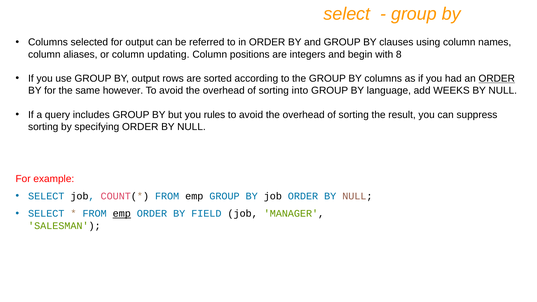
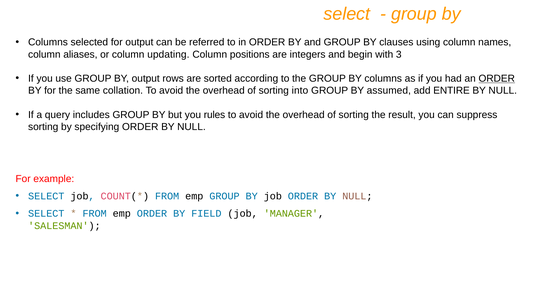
8: 8 -> 3
however: however -> collation
language: language -> assumed
WEEKS: WEEKS -> ENTIRE
emp at (122, 214) underline: present -> none
